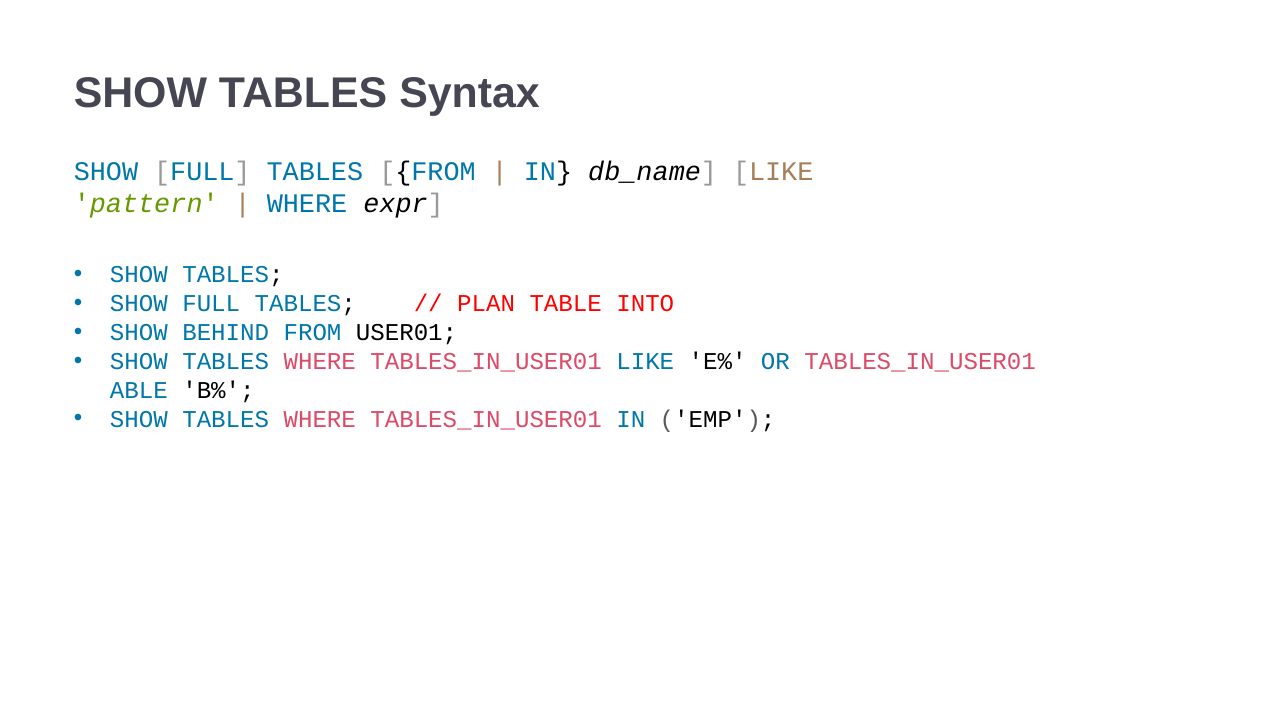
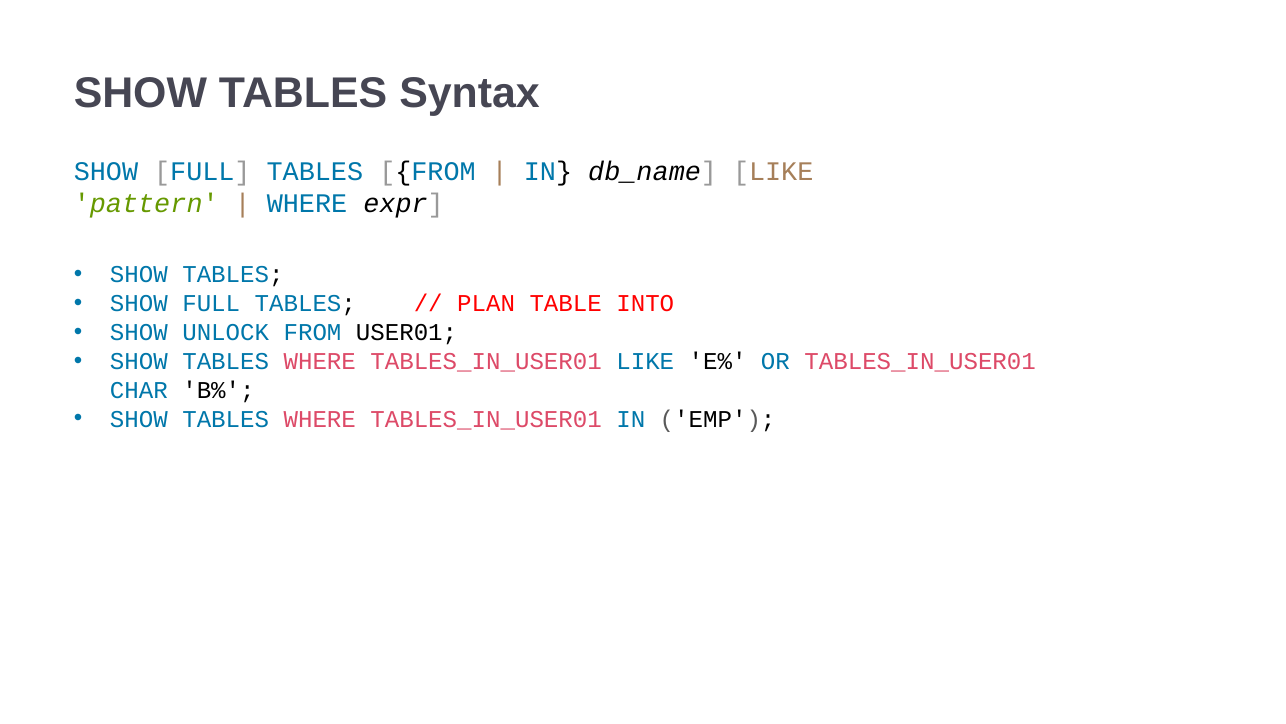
BEHIND: BEHIND -> UNLOCK
ABLE: ABLE -> CHAR
